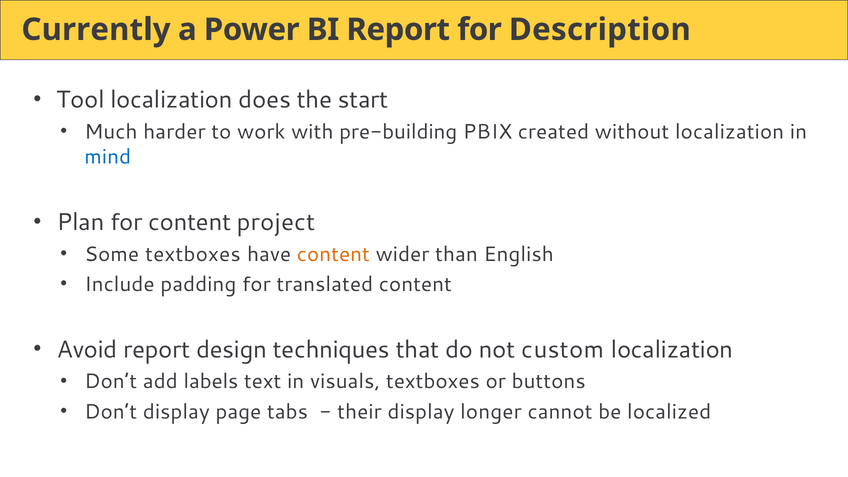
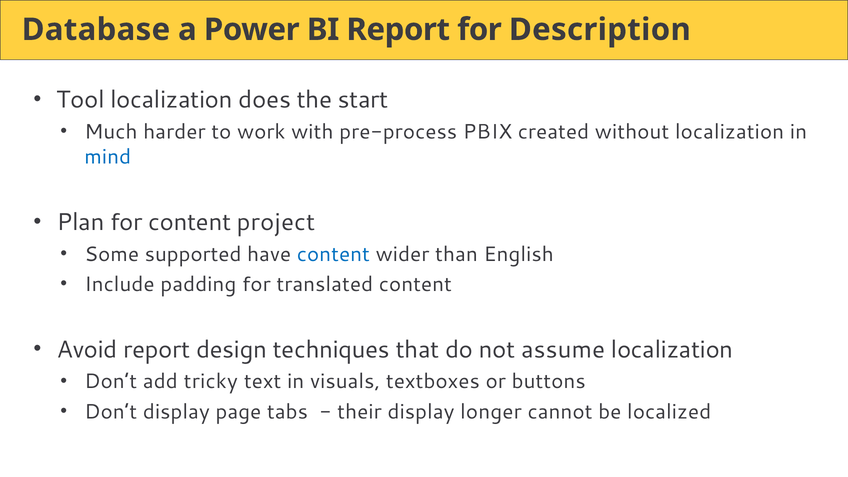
Currently: Currently -> Database
pre-building: pre-building -> pre-process
Some textboxes: textboxes -> supported
content at (333, 254) colour: orange -> blue
custom: custom -> assume
labels: labels -> tricky
